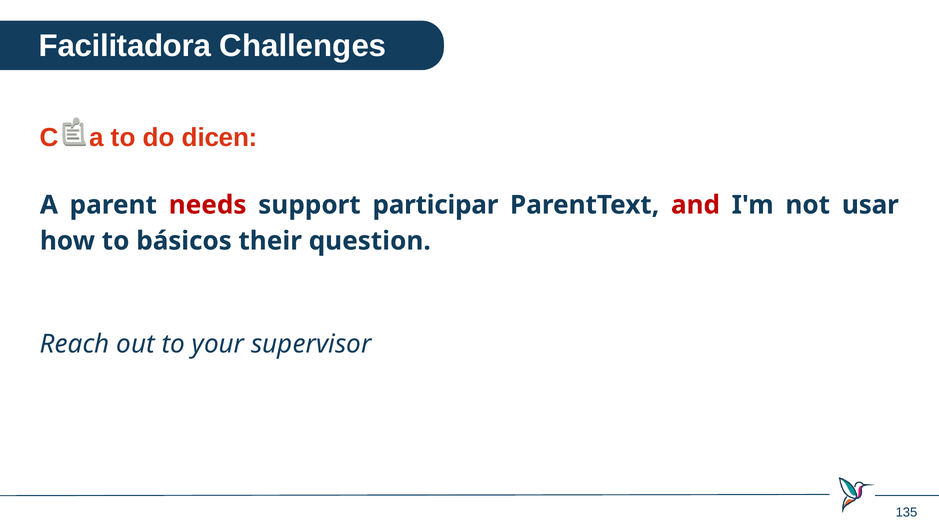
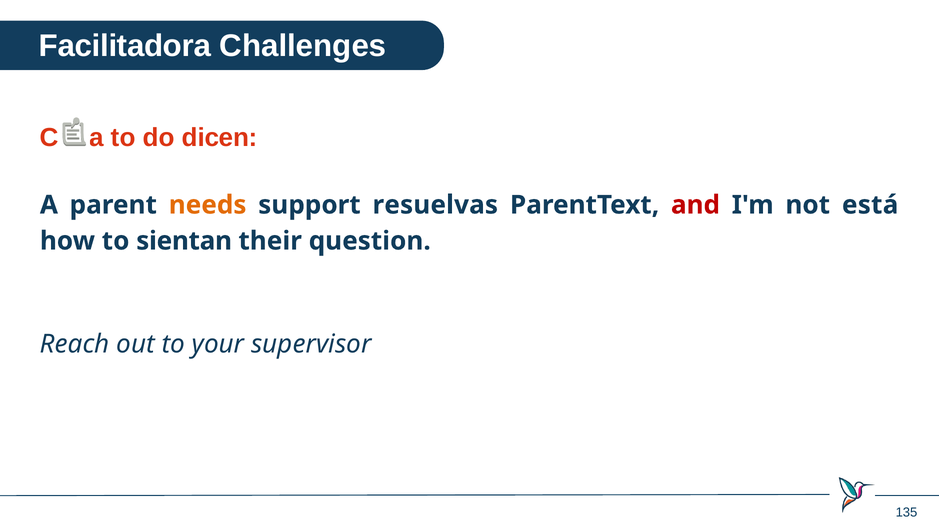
needs colour: red -> orange
participar: participar -> resuelvas
usar: usar -> está
básicos: básicos -> sientan
